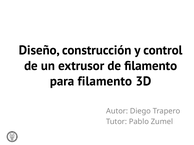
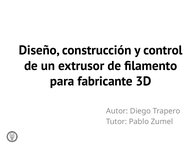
para filamento: filamento -> fabricante
